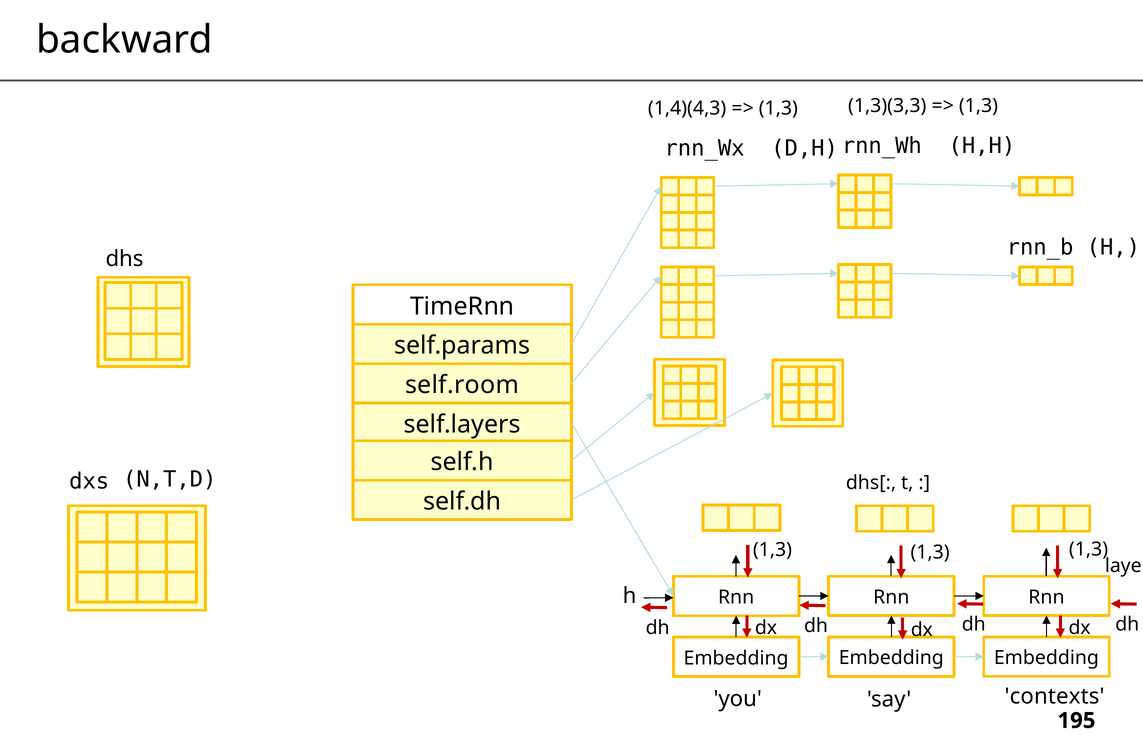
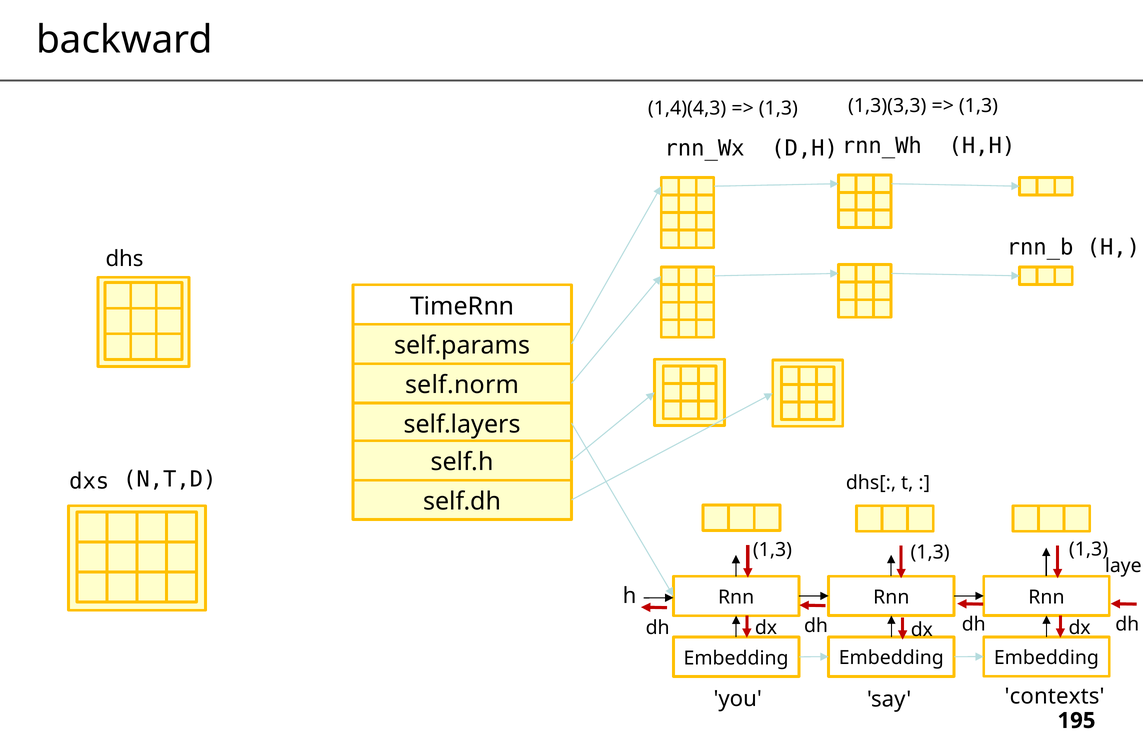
self.room: self.room -> self.norm
